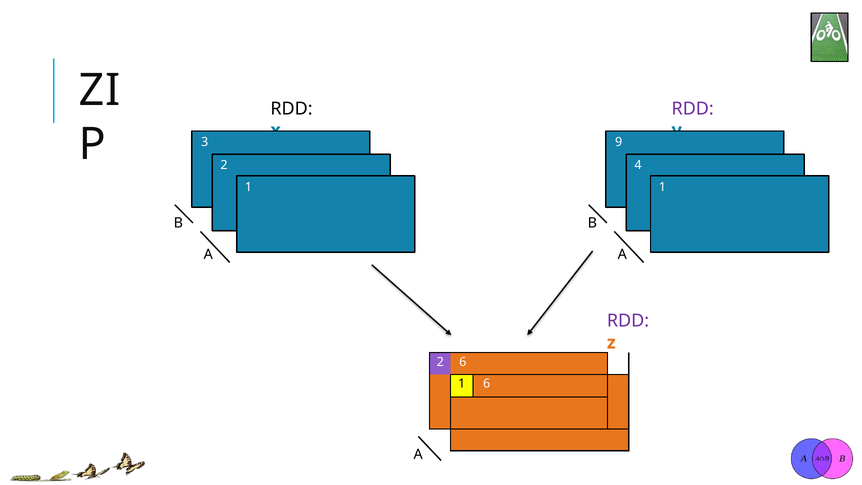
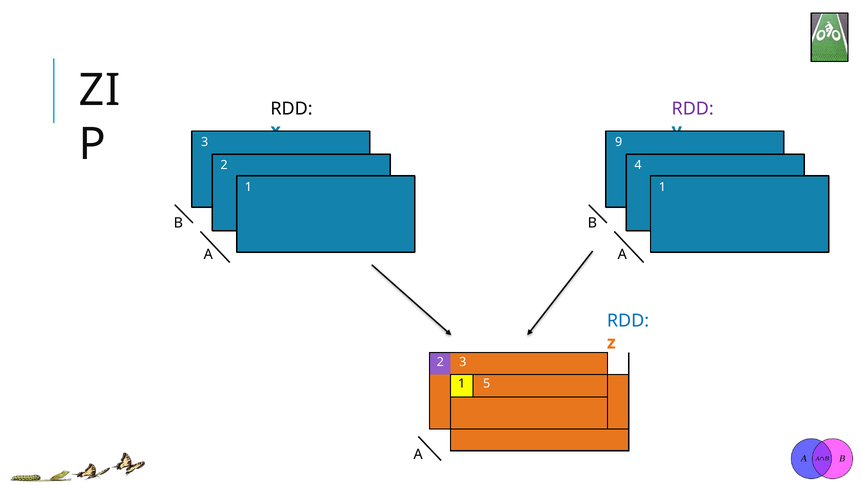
RDD at (628, 321) colour: purple -> blue
2 6: 6 -> 3
1 6: 6 -> 5
